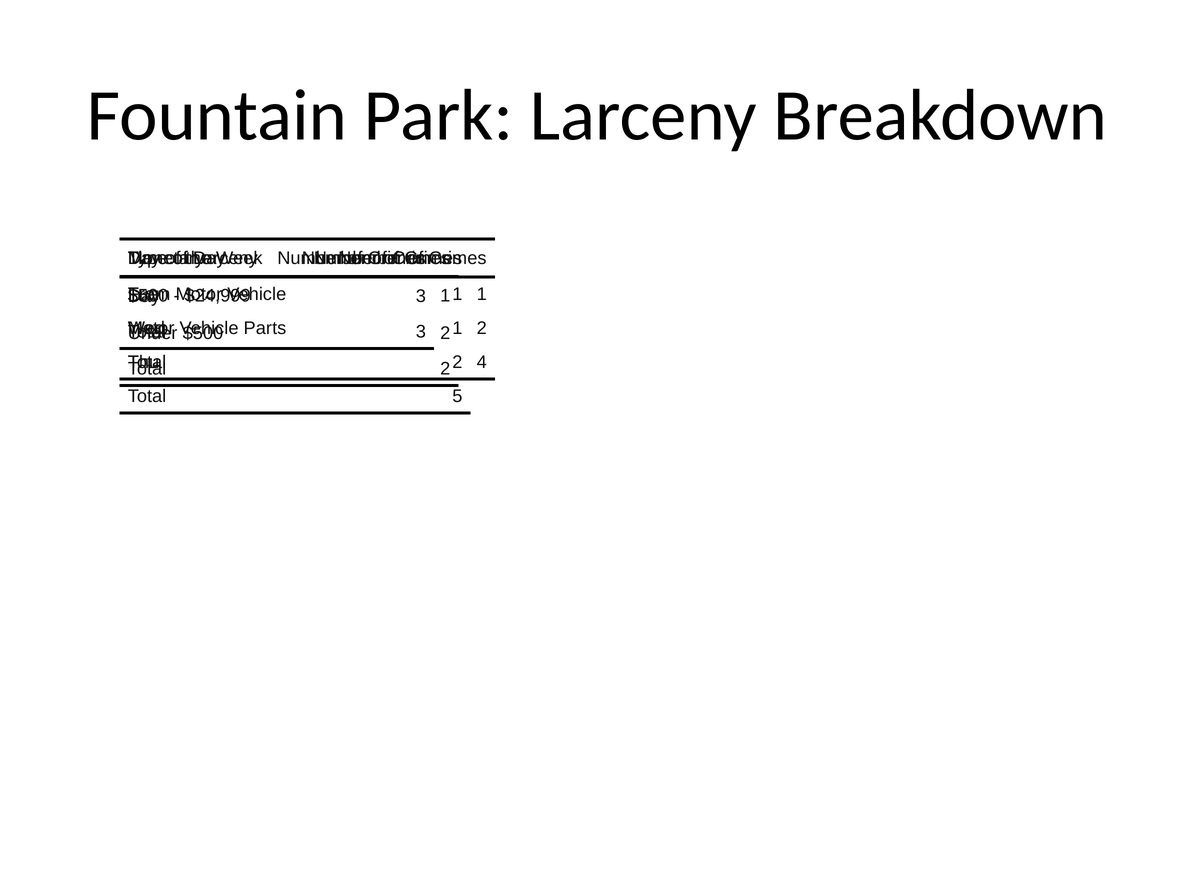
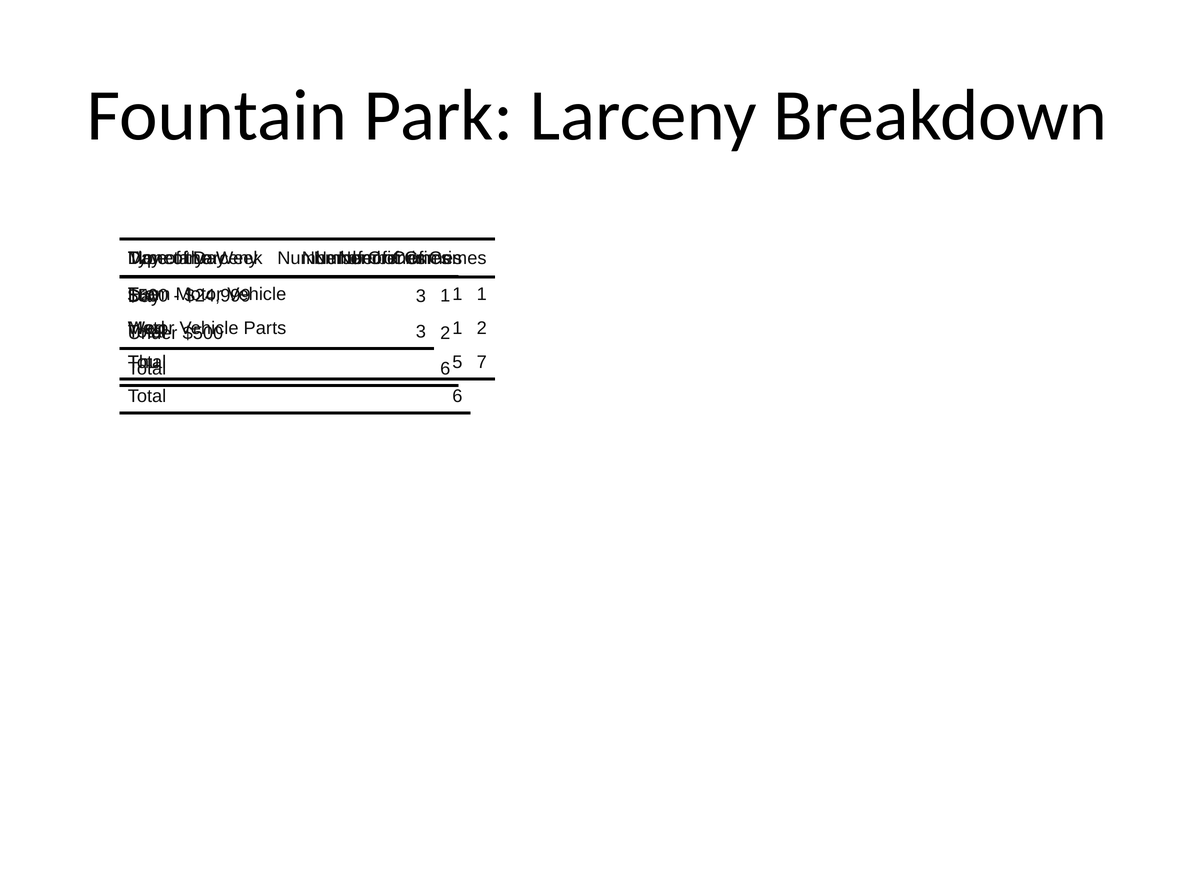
2 at (457, 362): 2 -> 5
4: 4 -> 7
2 at (445, 369): 2 -> 6
5 at (457, 397): 5 -> 6
